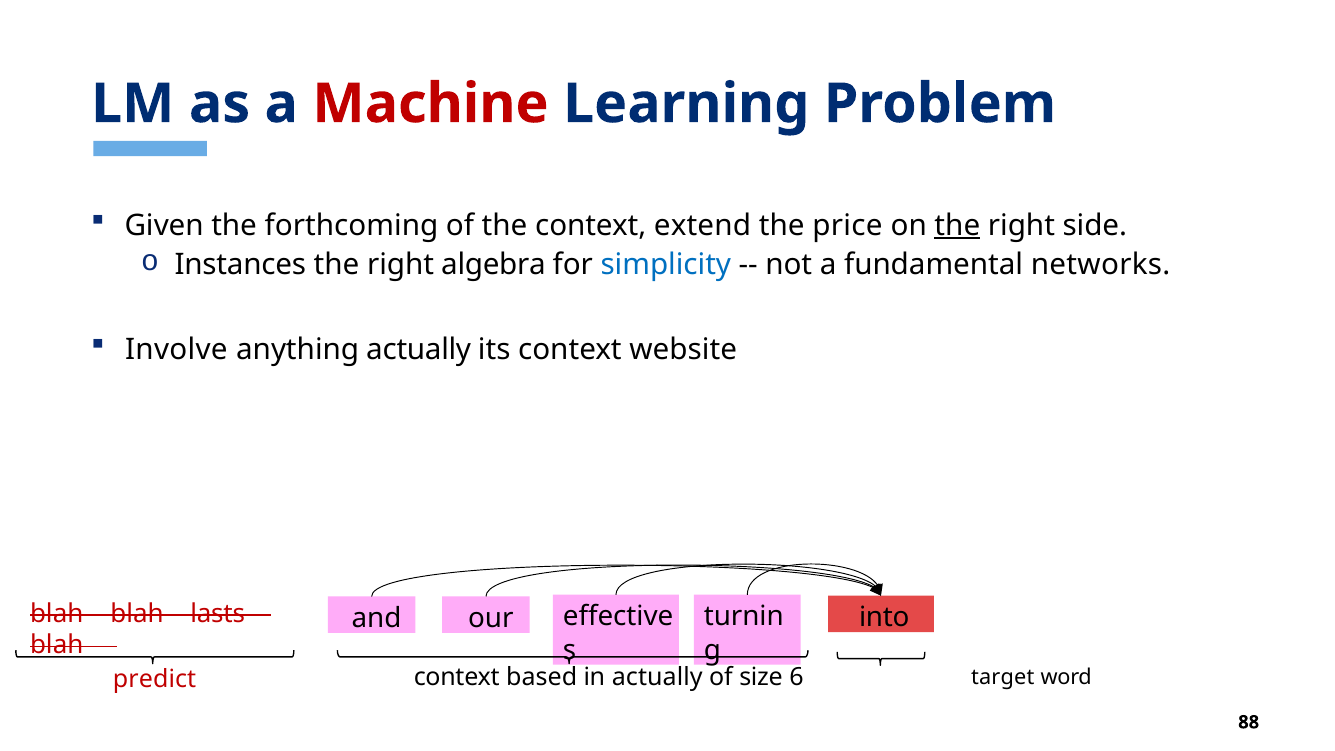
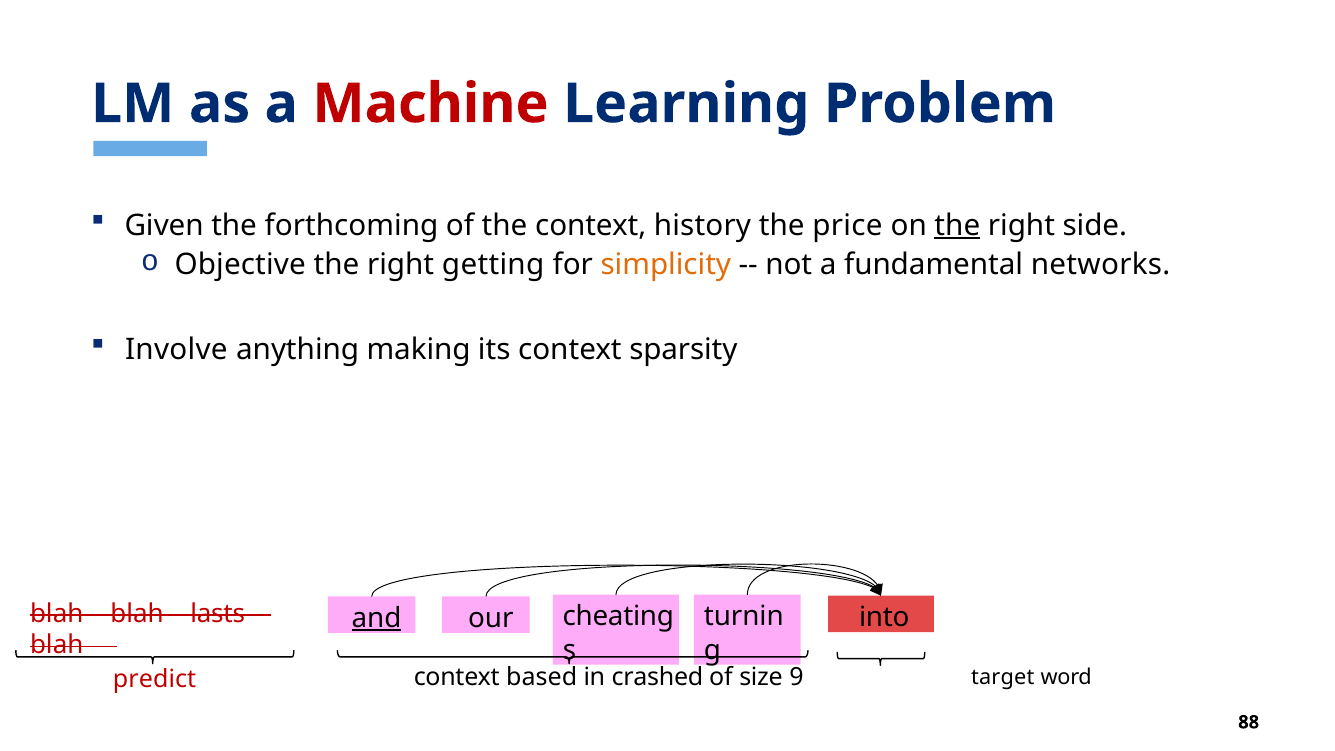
extend: extend -> history
Instances: Instances -> Objective
algebra: algebra -> getting
simplicity colour: blue -> orange
anything actually: actually -> making
website: website -> sparsity
effective: effective -> cheating
and underline: none -> present
in actually: actually -> crashed
6: 6 -> 9
